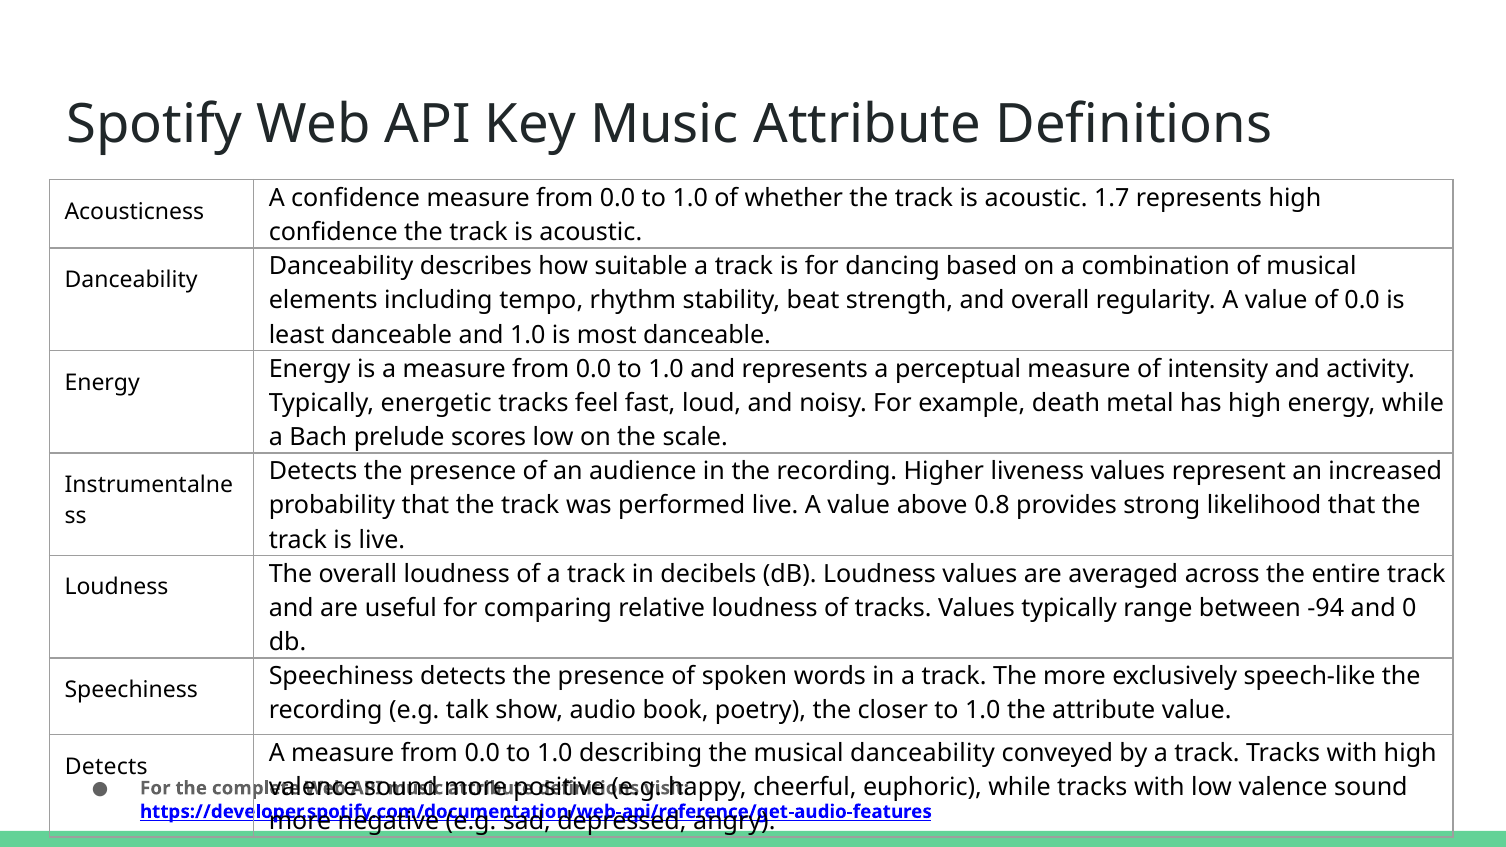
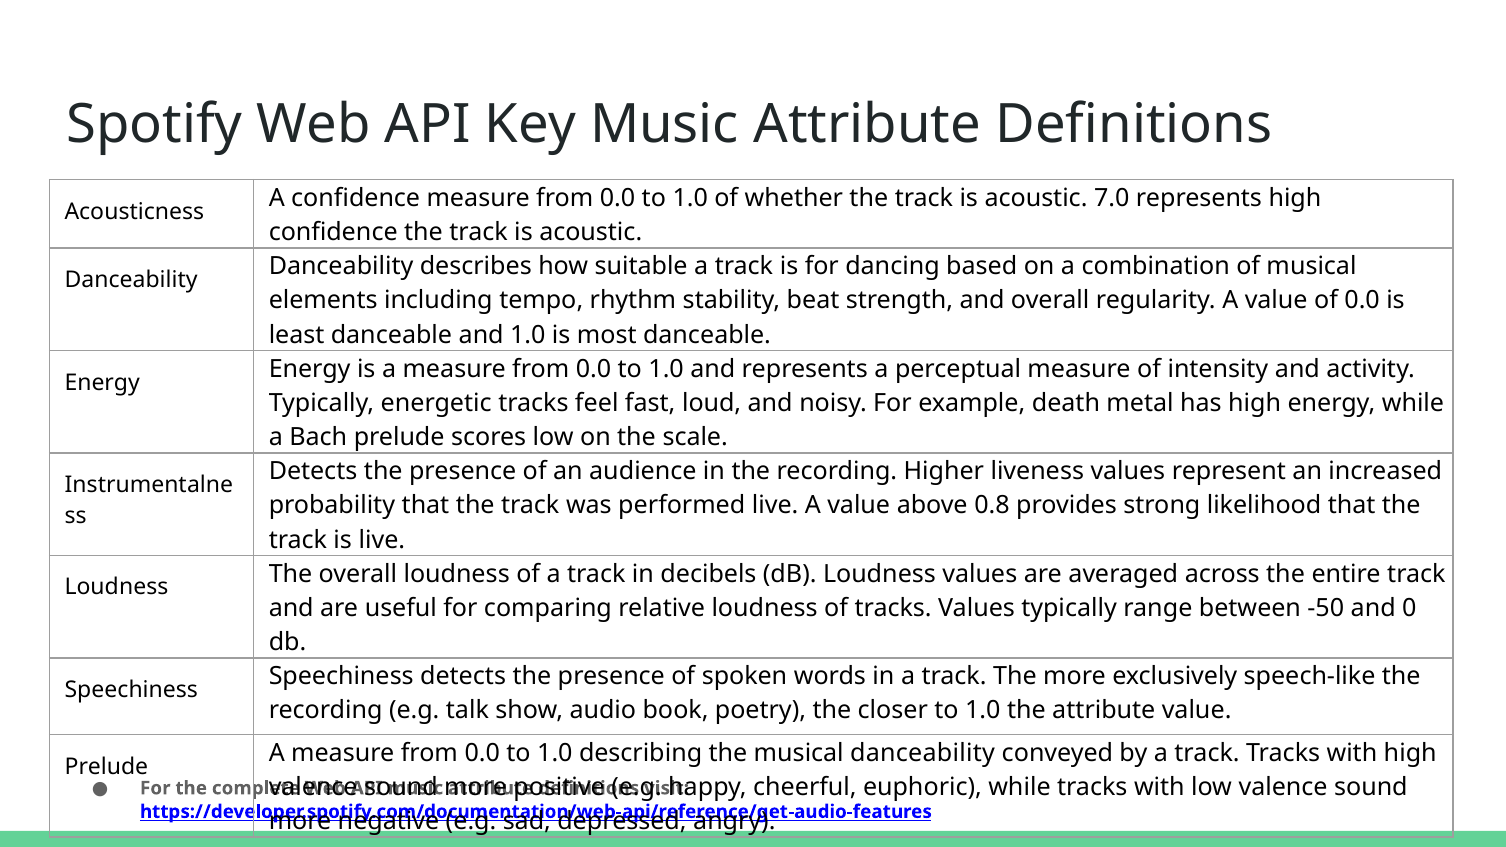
1.7: 1.7 -> 7.0
-94: -94 -> -50
Detects at (106, 767): Detects -> Prelude
